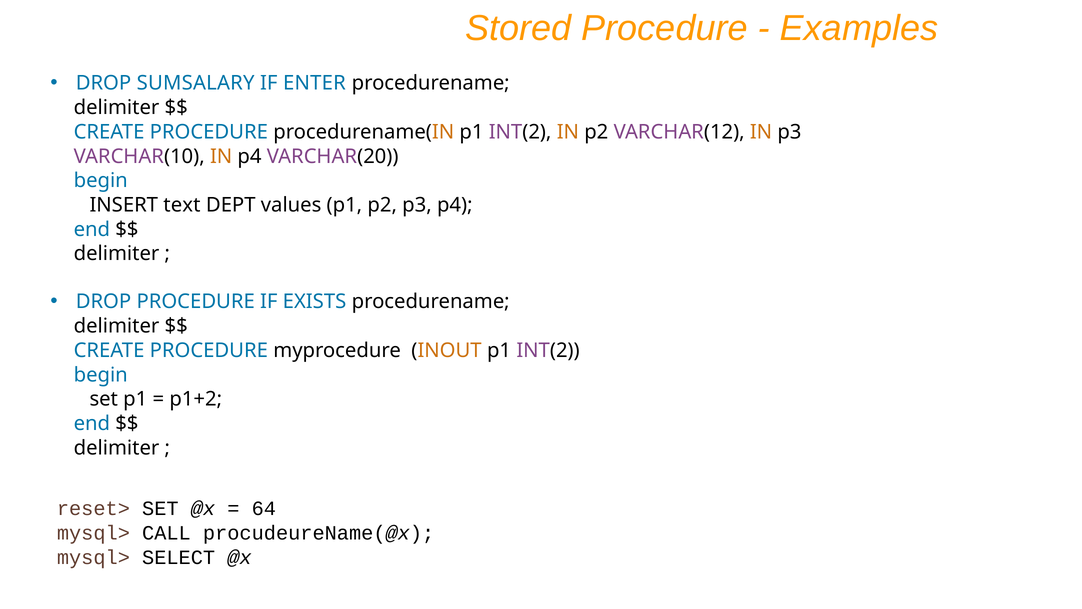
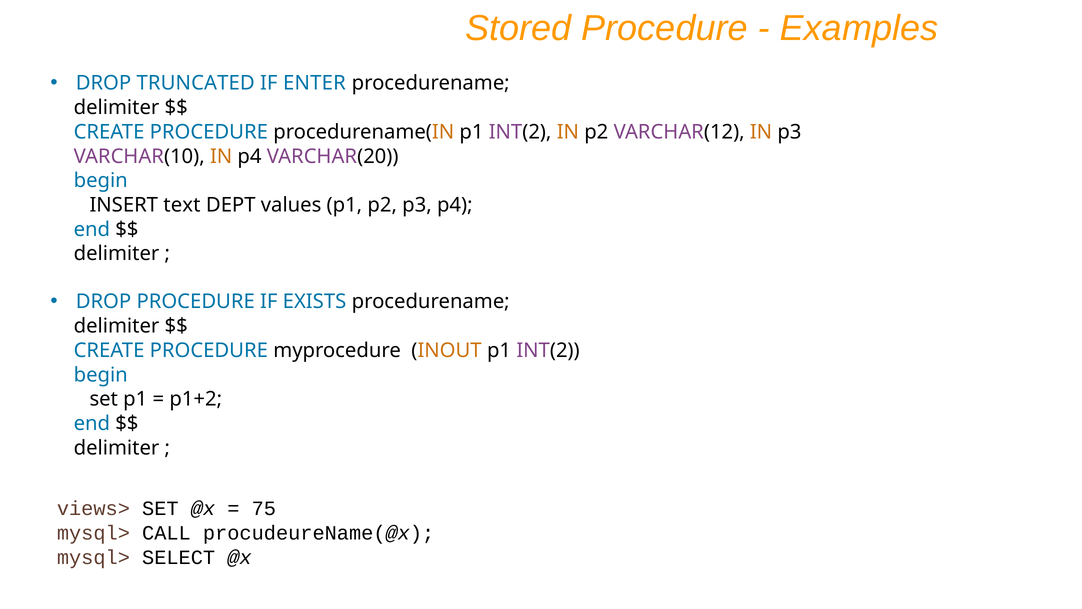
SUMSALARY: SUMSALARY -> TRUNCATED
reset>: reset> -> views>
64: 64 -> 75
